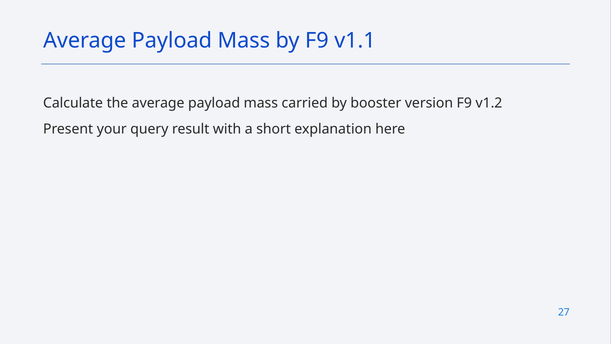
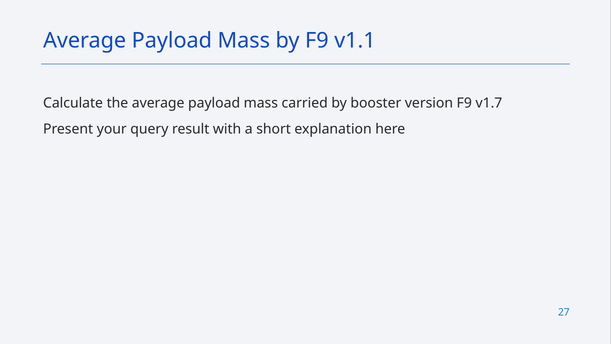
v1.2: v1.2 -> v1.7
